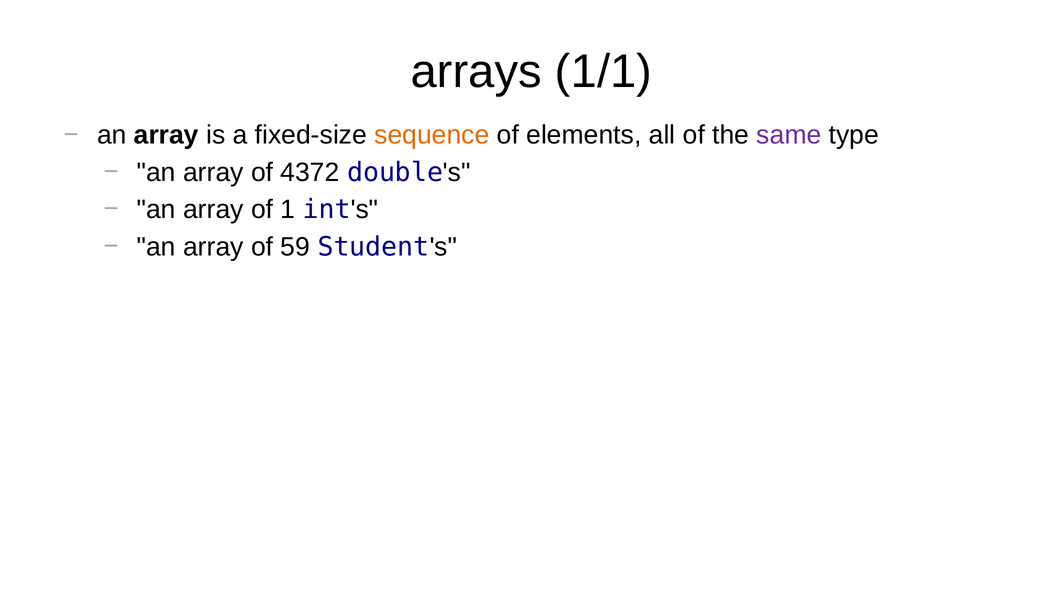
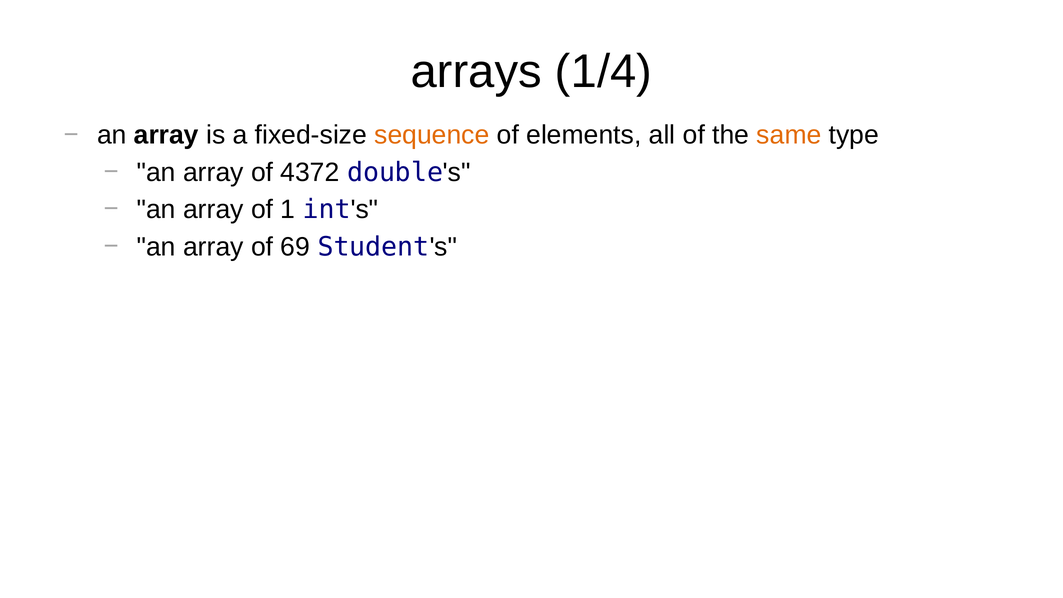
1/1: 1/1 -> 1/4
same colour: purple -> orange
59: 59 -> 69
